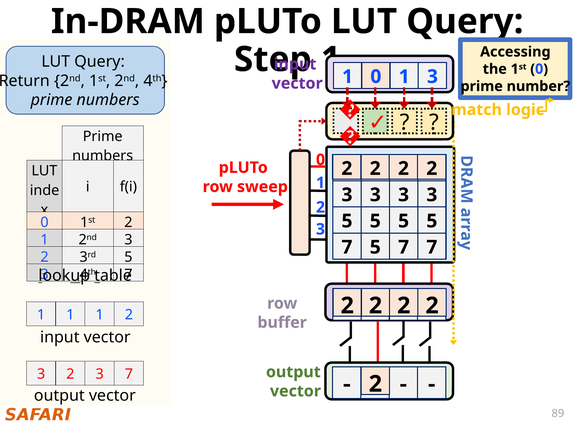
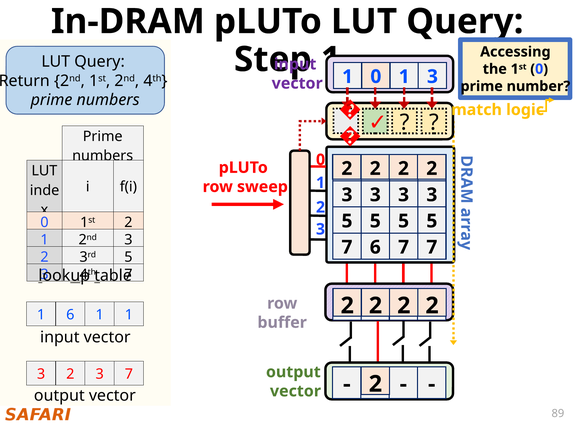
7 5: 5 -> 6
1 at (70, 315): 1 -> 6
2 at (129, 315): 2 -> 1
